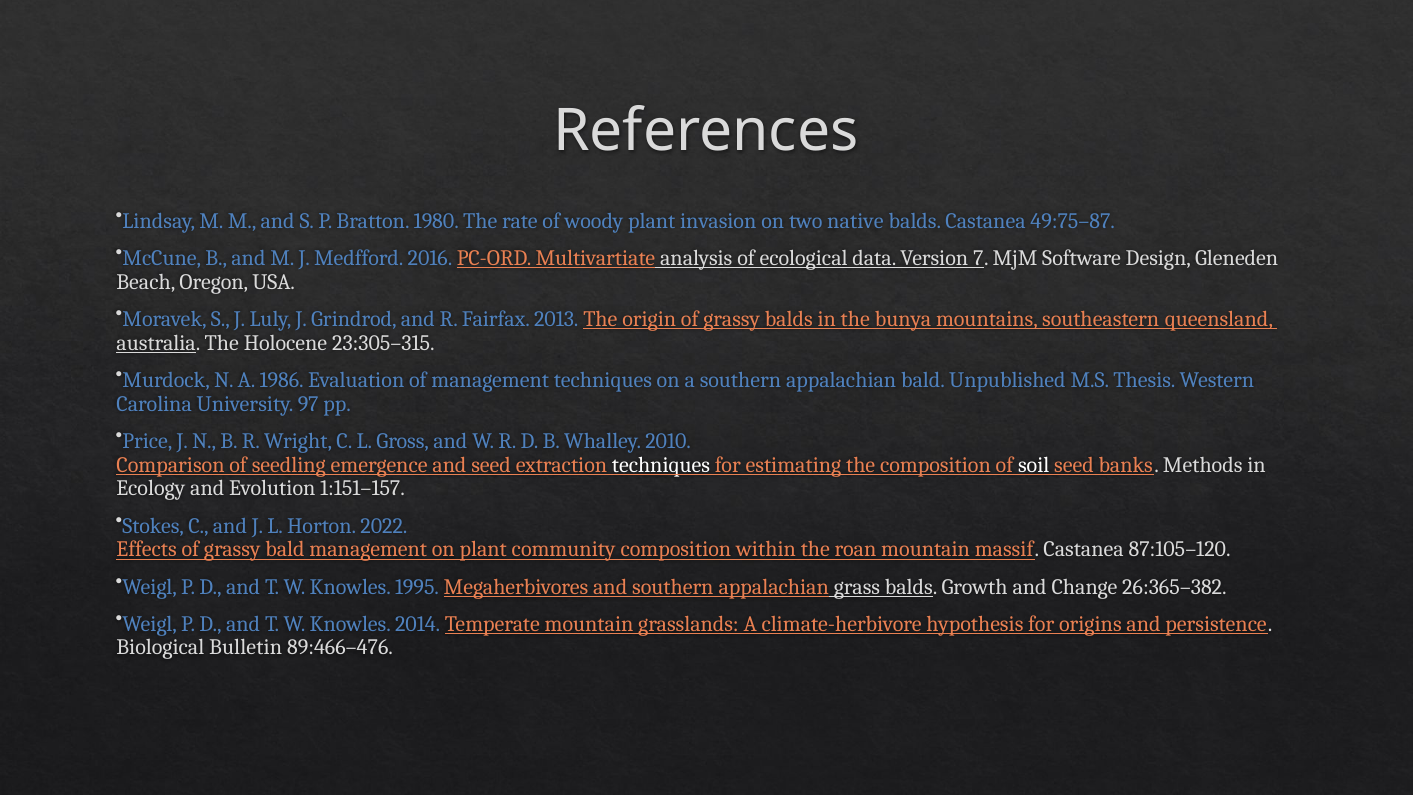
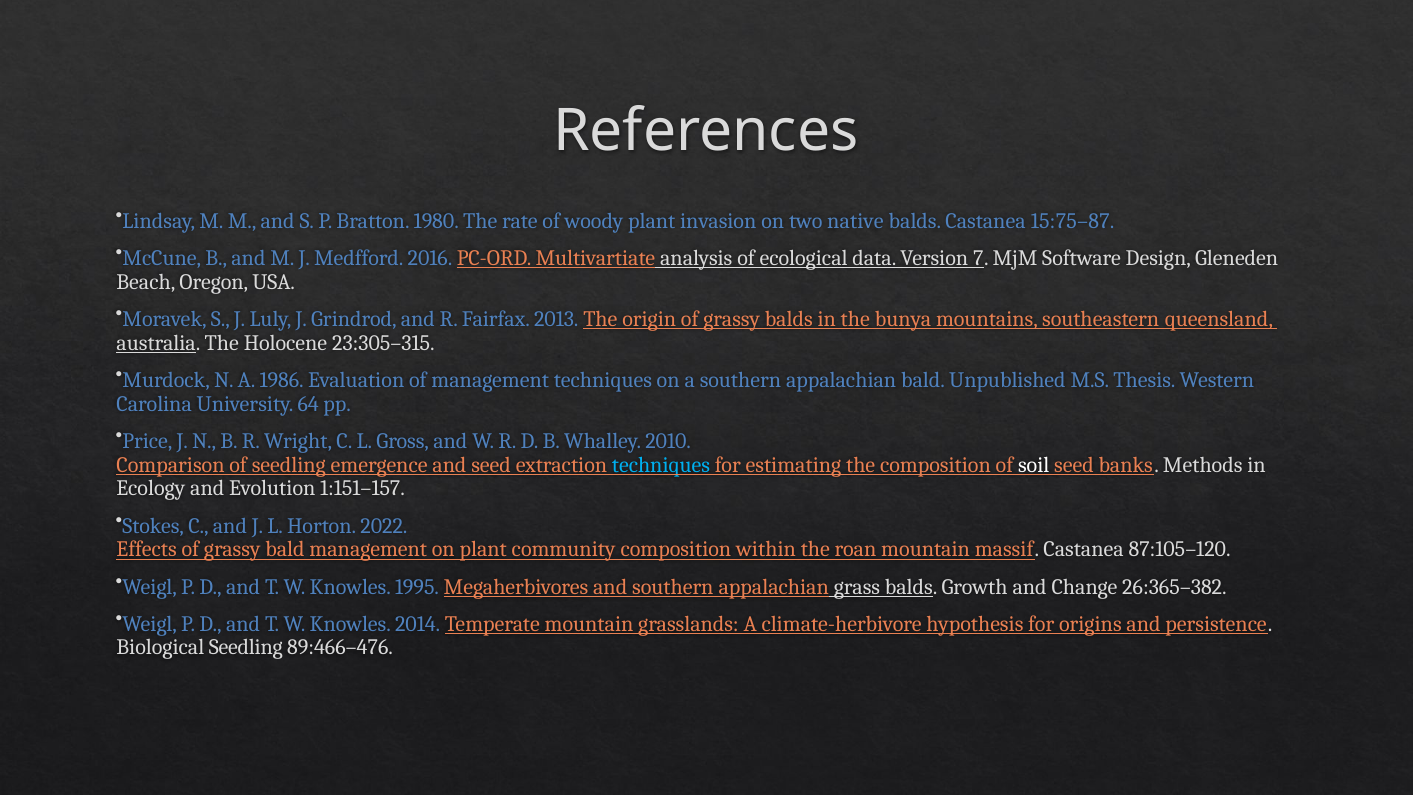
49:75–87: 49:75–87 -> 15:75–87
97: 97 -> 64
techniques at (661, 465) colour: white -> light blue
Biological Bulletin: Bulletin -> Seedling
